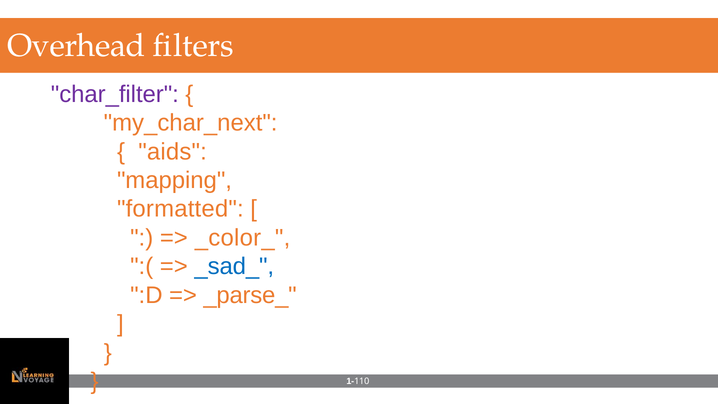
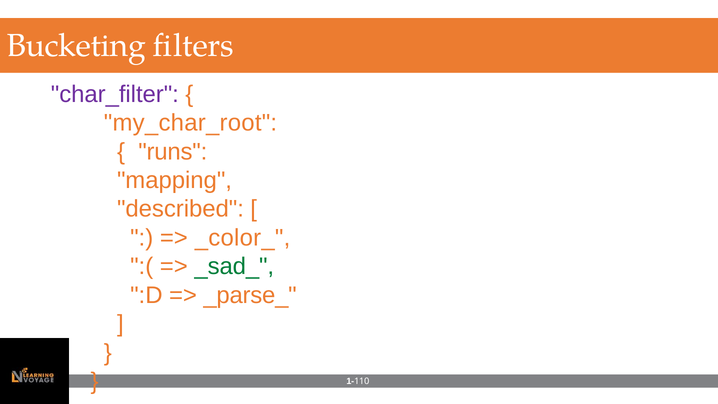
Overhead: Overhead -> Bucketing
my_char_next: my_char_next -> my_char_root
aids: aids -> runs
formatted: formatted -> described
_sad_ colour: blue -> green
